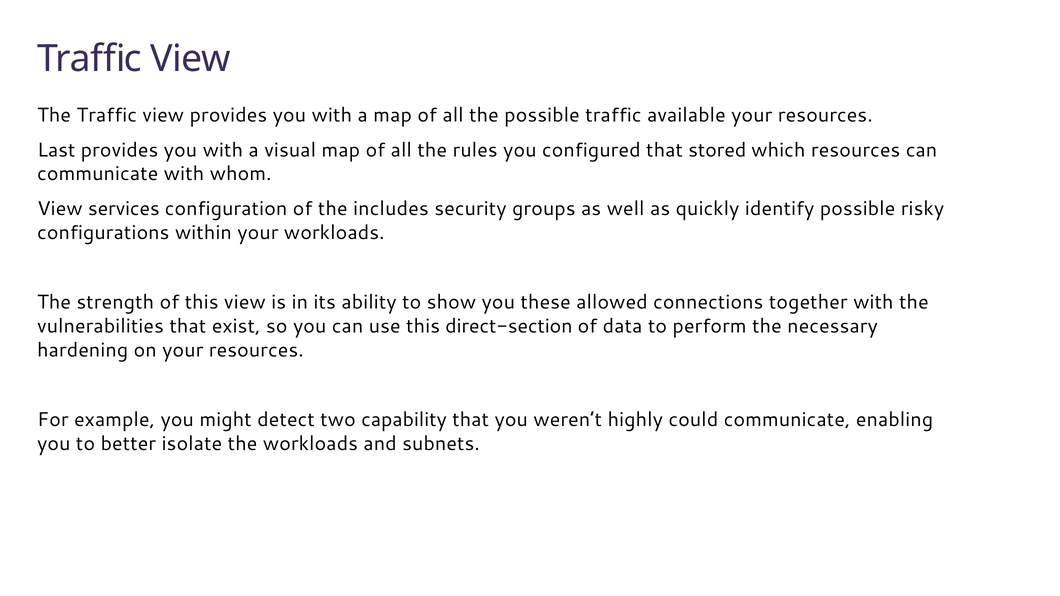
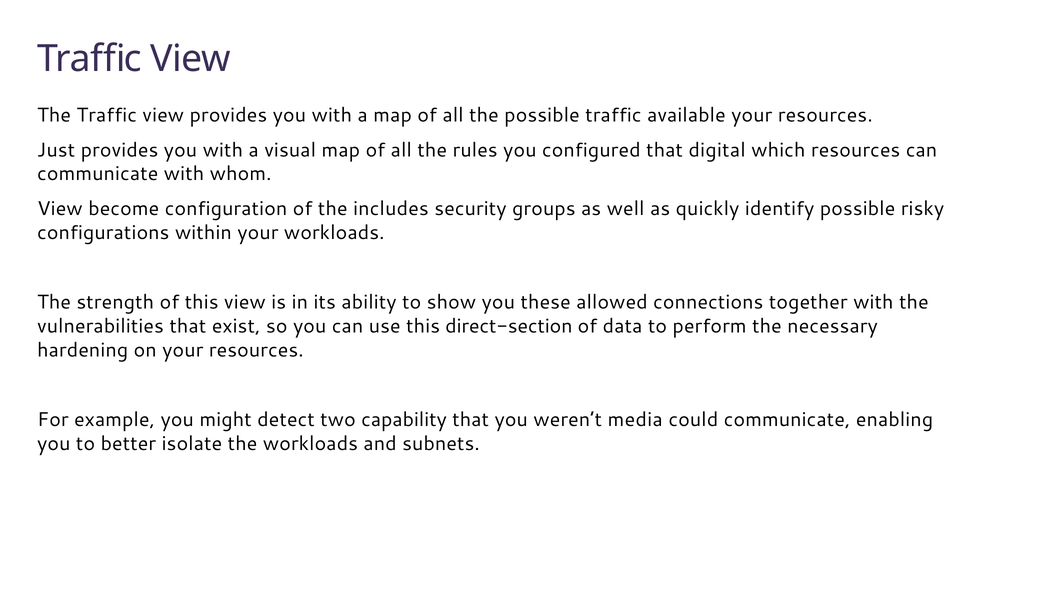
Last: Last -> Just
stored: stored -> digital
services: services -> become
highly: highly -> media
